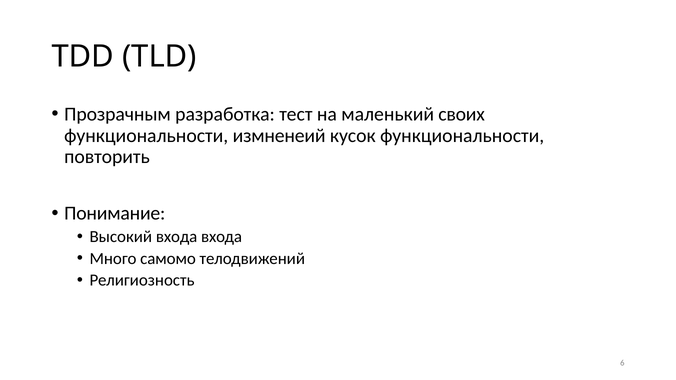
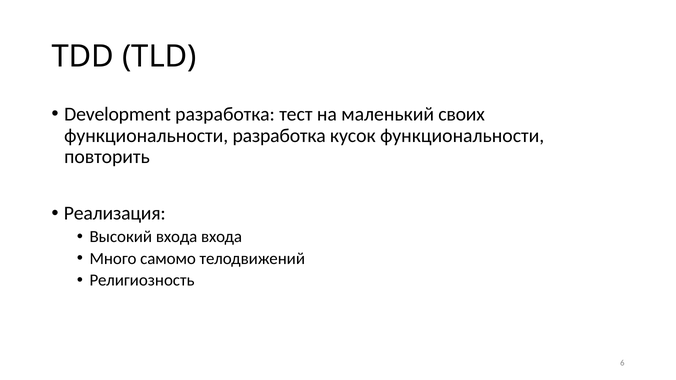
Прозрачным: Прозрачным -> Development
функциональности измненеий: измненеий -> разработка
Понимание: Понимание -> Реализация
